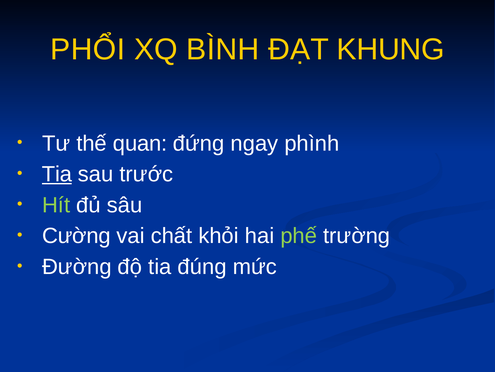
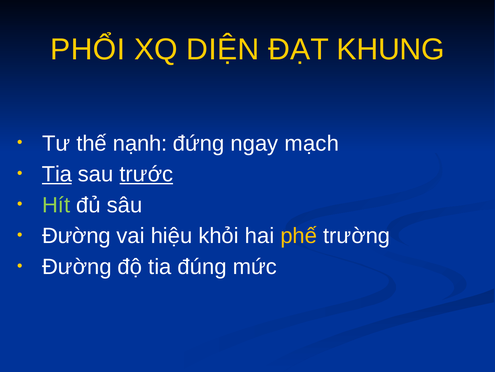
BÌNH: BÌNH -> DIỆN
quan: quan -> nạnh
phình: phình -> mạch
trước underline: none -> present
Cường at (76, 236): Cường -> Đường
chất: chất -> hiệu
phế colour: light green -> yellow
